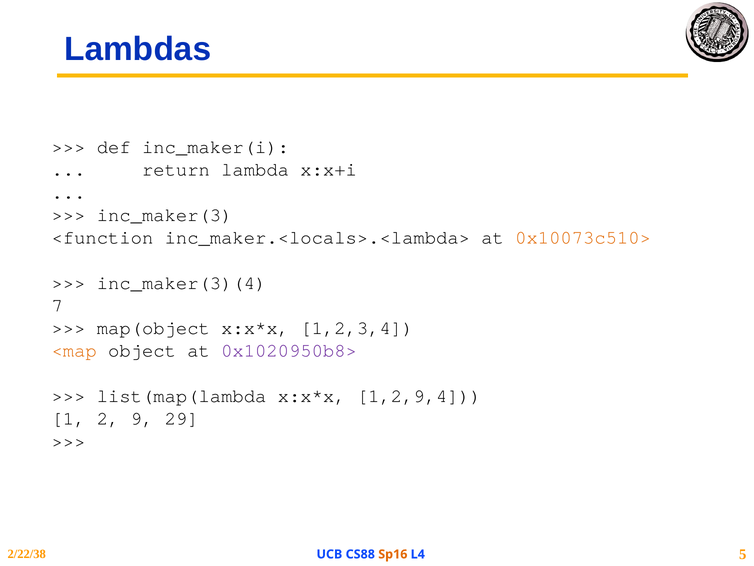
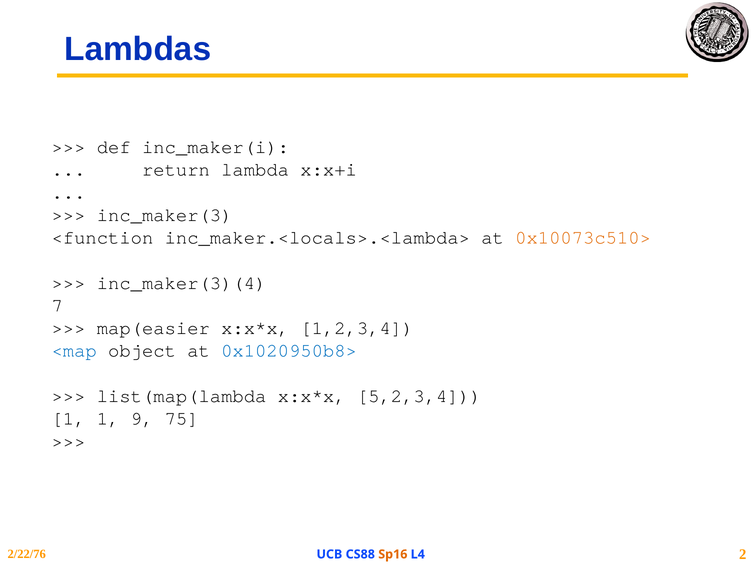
map(object: map(object -> map(easier
<map colour: orange -> blue
0x1020950b8> colour: purple -> blue
1,2,9,4: 1,2,9,4 -> 5,2,3,4
1 2: 2 -> 1
29: 29 -> 75
2/22/38: 2/22/38 -> 2/22/76
5: 5 -> 2
